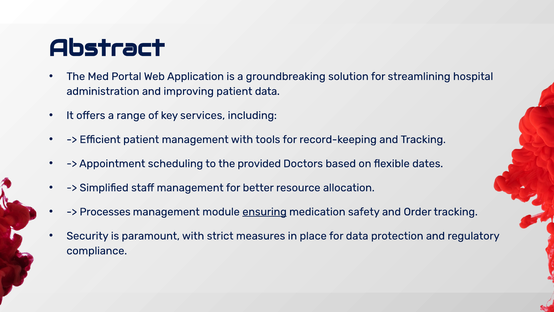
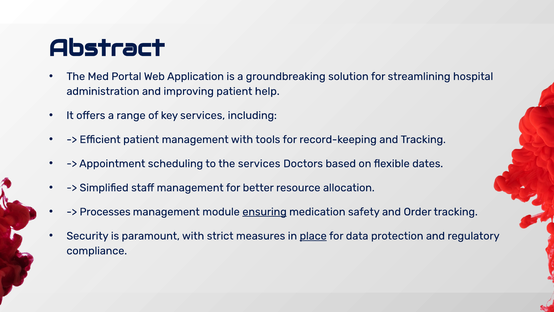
patient data: data -> help
the provided: provided -> services
place underline: none -> present
